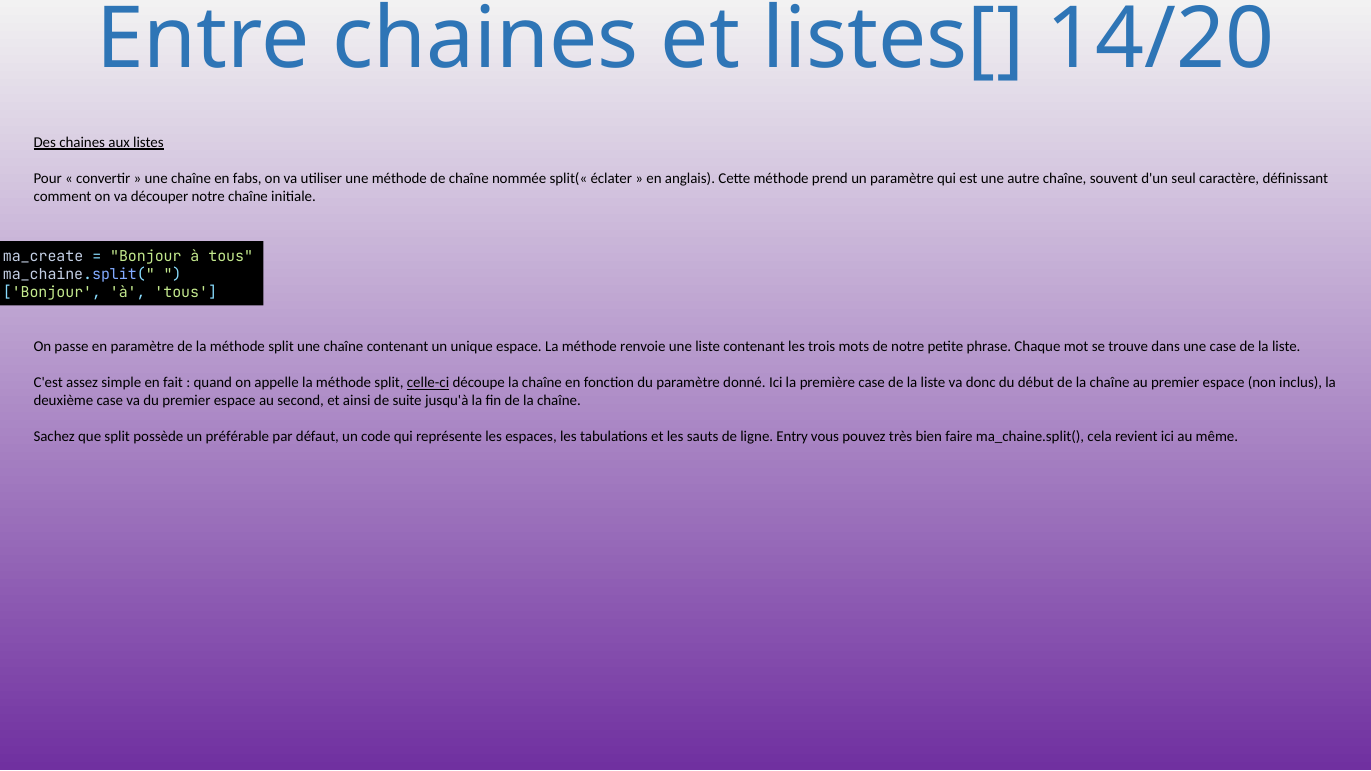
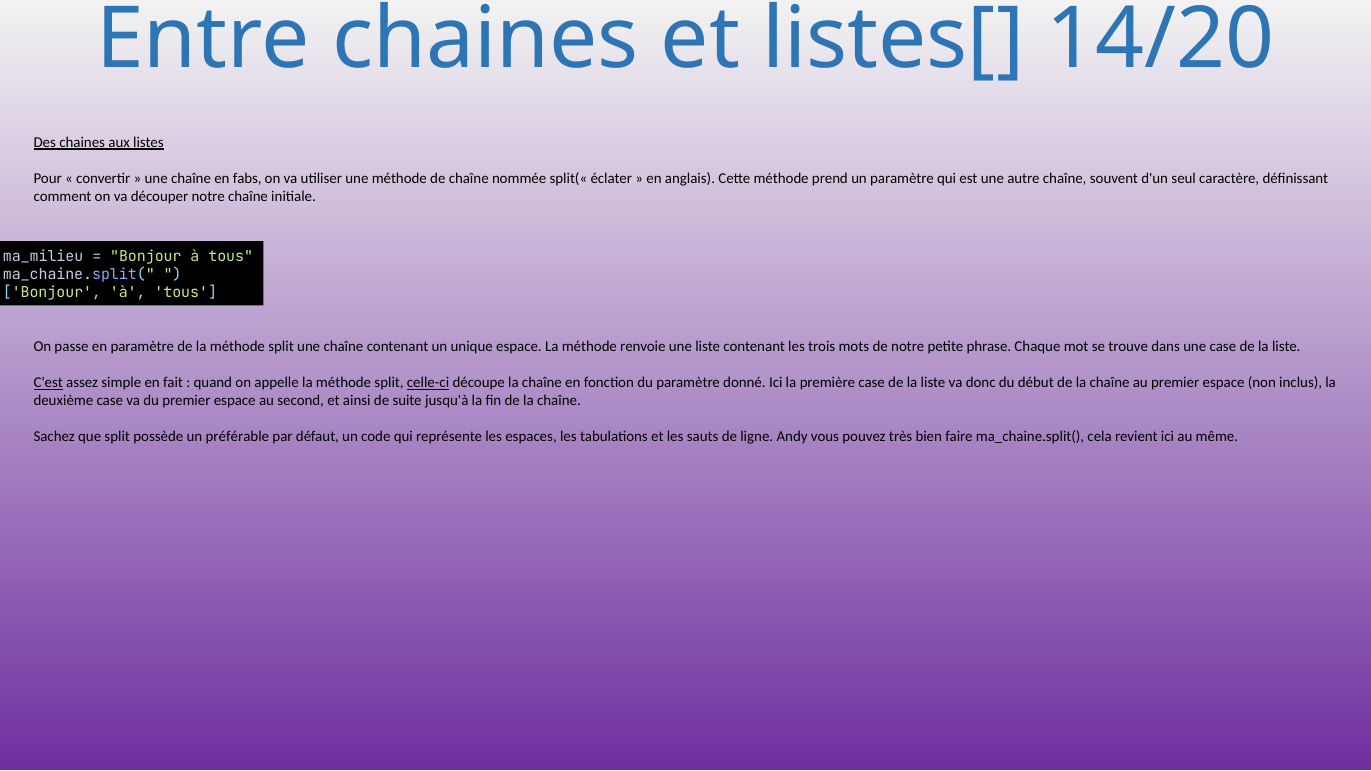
ma_create: ma_create -> ma_milieu
C'est underline: none -> present
Entry: Entry -> Andy
